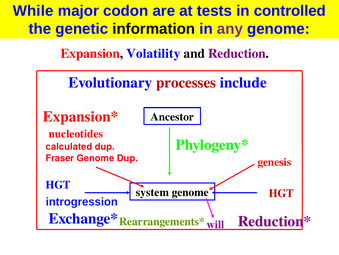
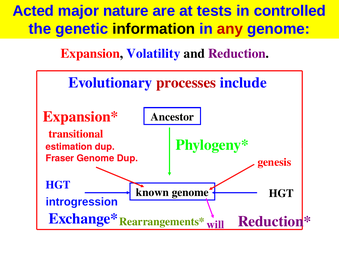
While: While -> Acted
codon: codon -> nature
any colour: purple -> red
nucleotides: nucleotides -> transitional
calculated: calculated -> estimation
system: system -> known
HGT at (281, 193) colour: red -> black
